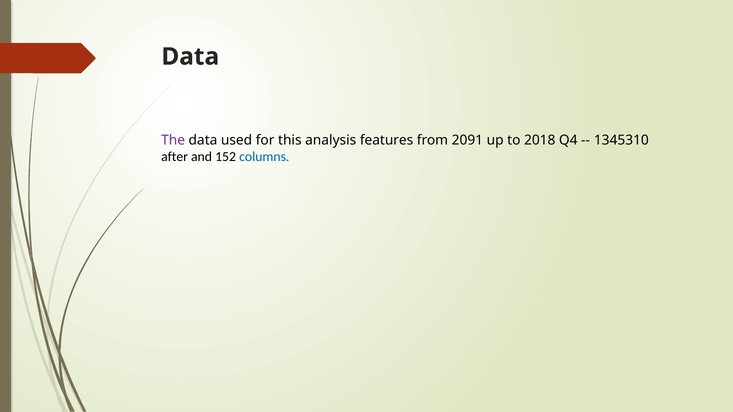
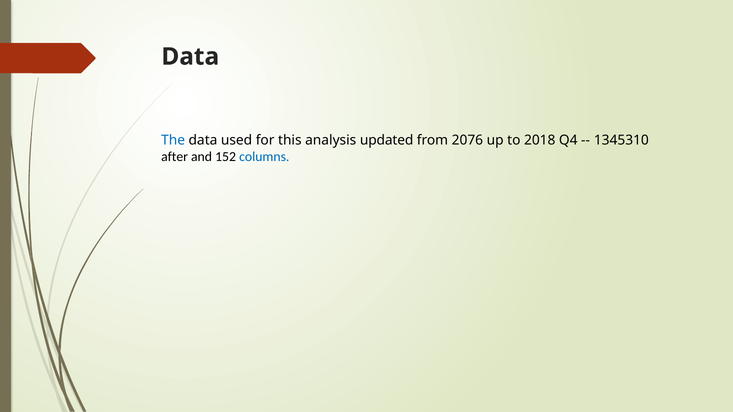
The colour: purple -> blue
features: features -> updated
2091: 2091 -> 2076
